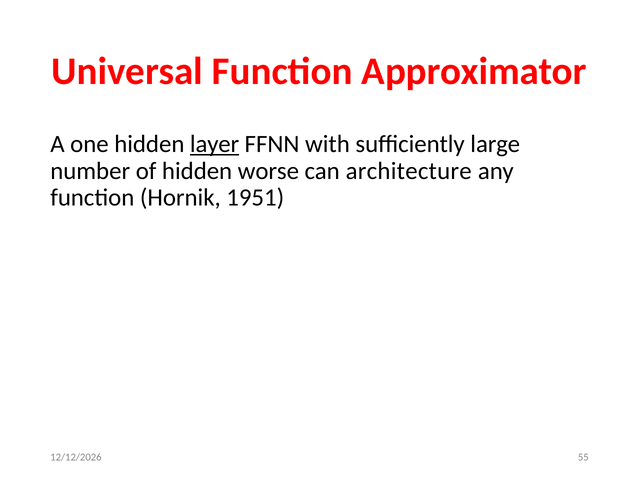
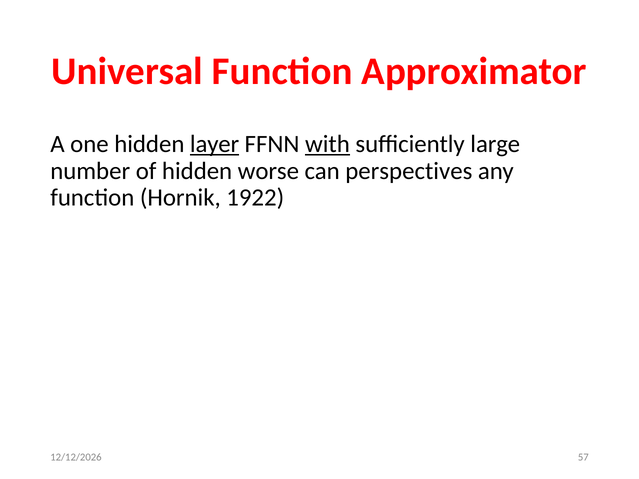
with underline: none -> present
architecture: architecture -> perspectives
1951: 1951 -> 1922
55: 55 -> 57
